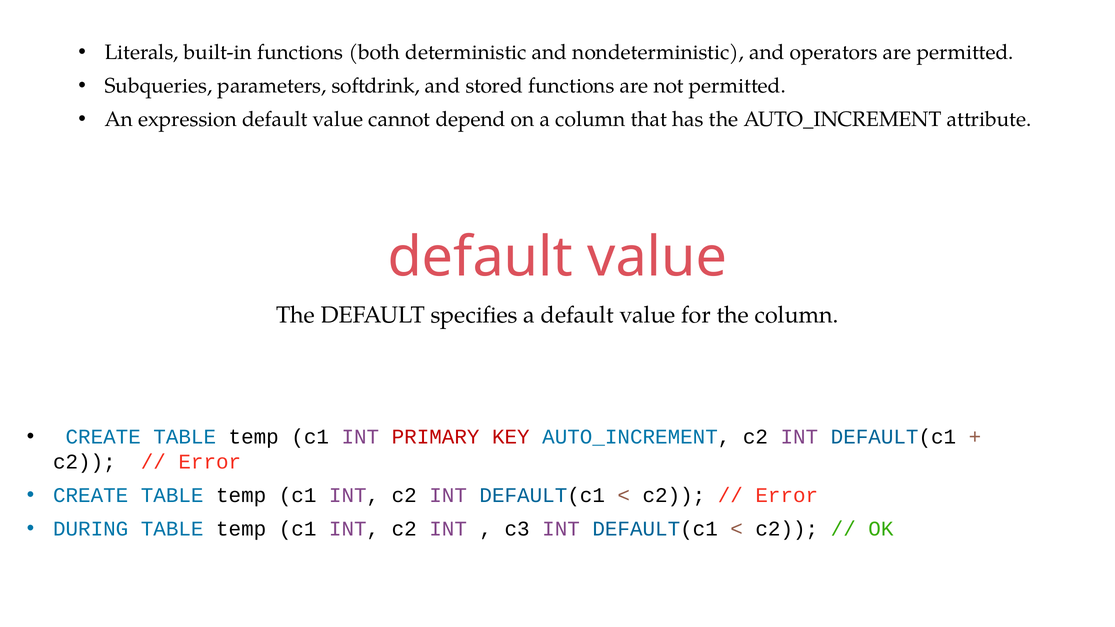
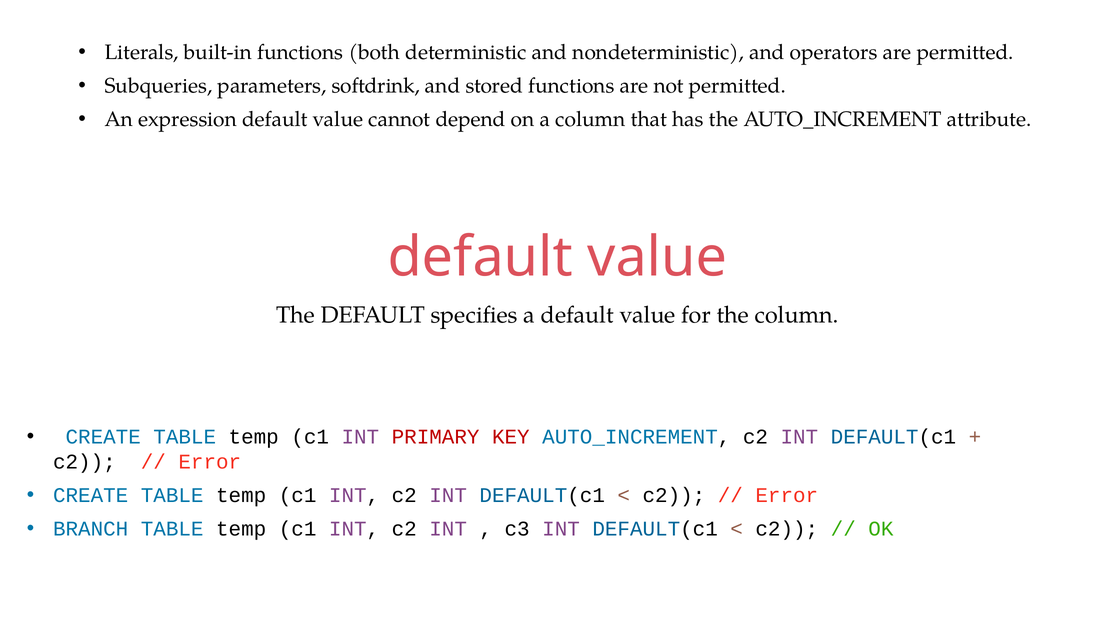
DURING: DURING -> BRANCH
